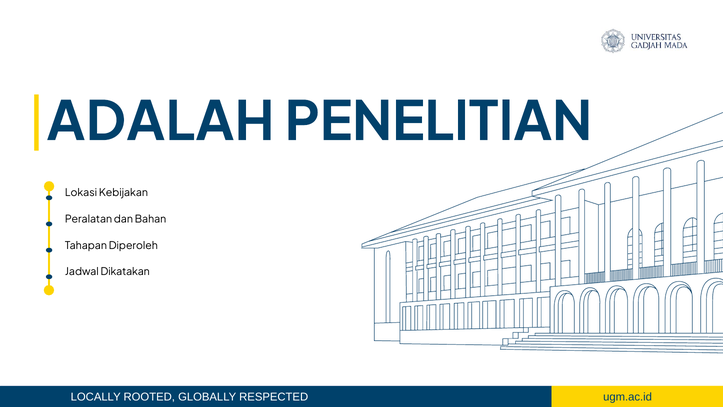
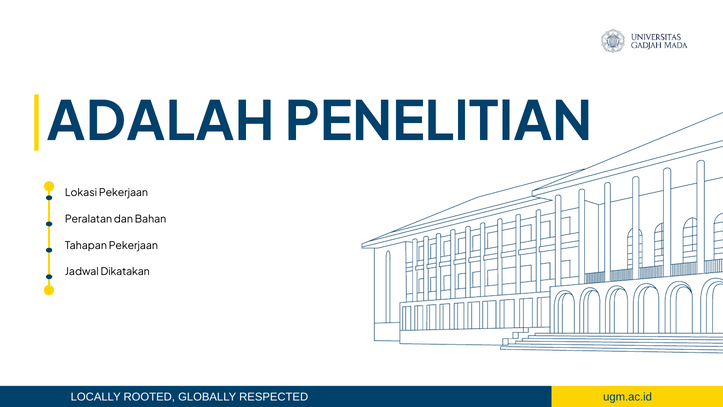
Lokasi Kebijakan: Kebijakan -> Pekerjaan
Tahapan Diperoleh: Diperoleh -> Pekerjaan
